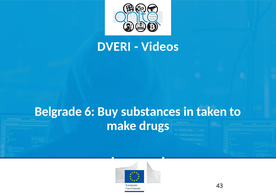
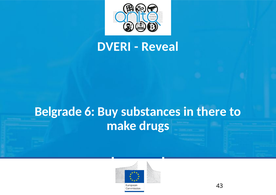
Videos: Videos -> Reveal
taken: taken -> there
